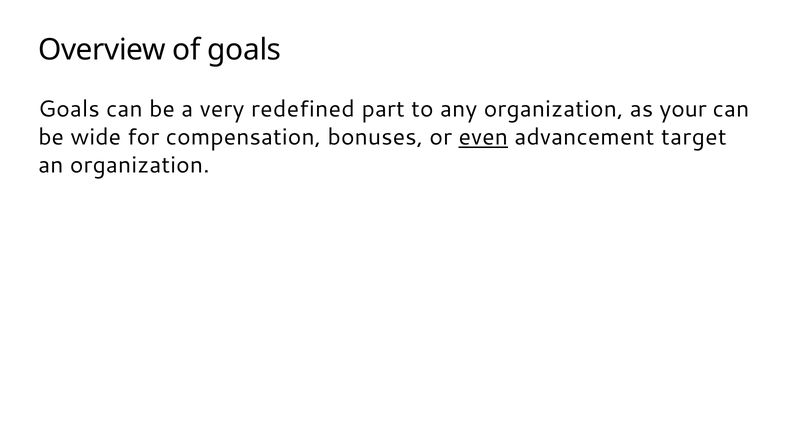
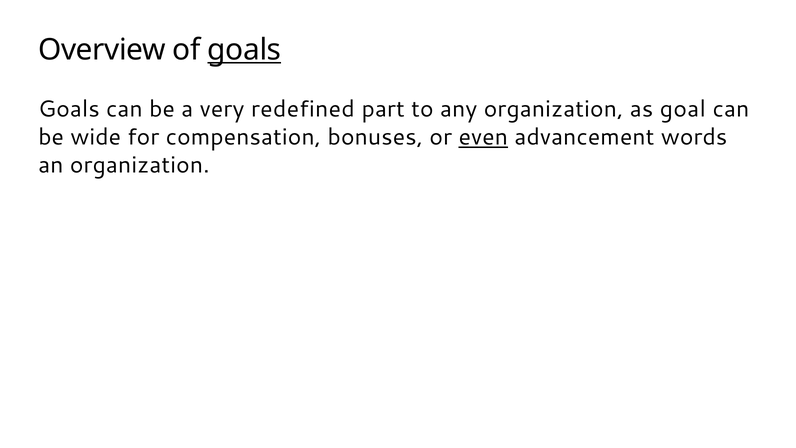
goals at (244, 50) underline: none -> present
your: your -> goal
target: target -> words
